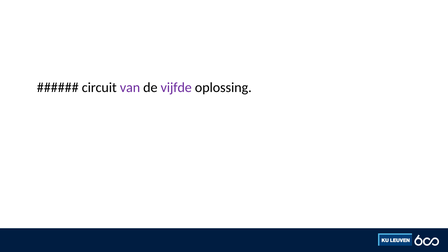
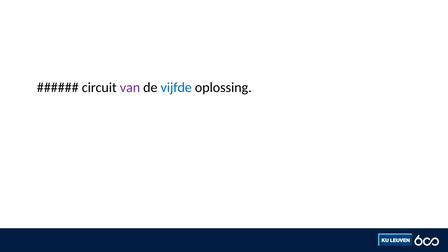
vijfde colour: purple -> blue
